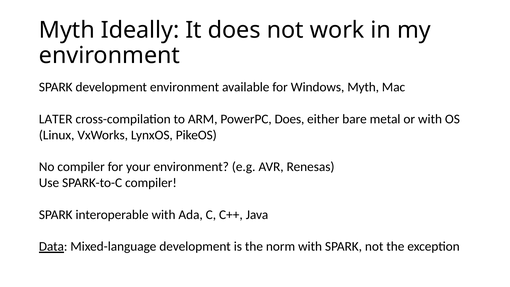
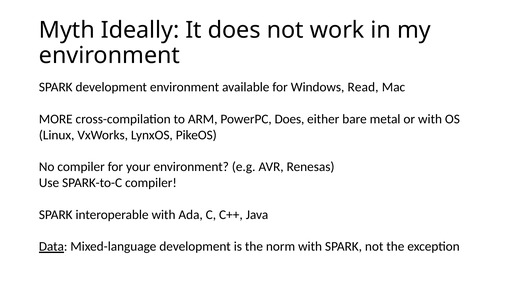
Windows Myth: Myth -> Read
LATER: LATER -> MORE
